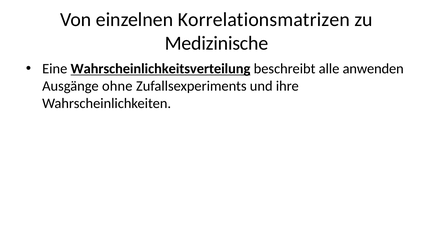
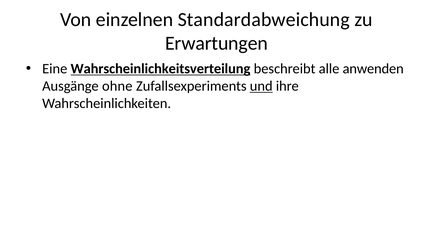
Korrelationsmatrizen: Korrelationsmatrizen -> Standardabweichung
Medizinische: Medizinische -> Erwartungen
und underline: none -> present
